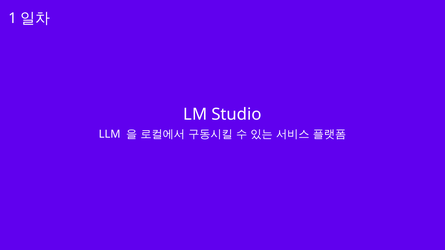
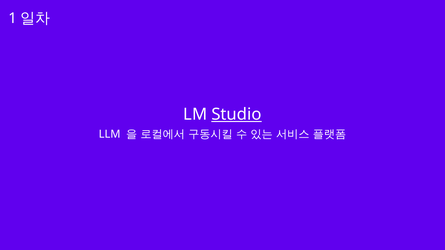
Studio underline: none -> present
